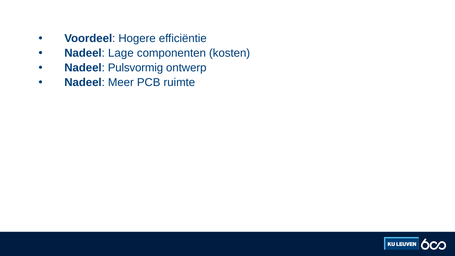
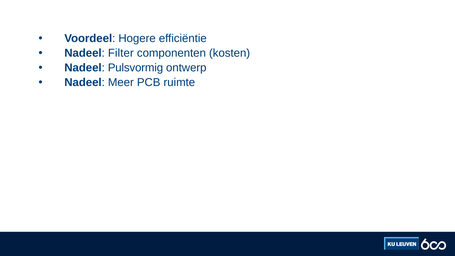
Lage: Lage -> Filter
